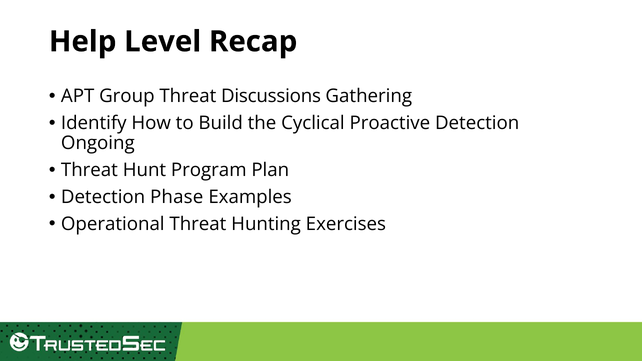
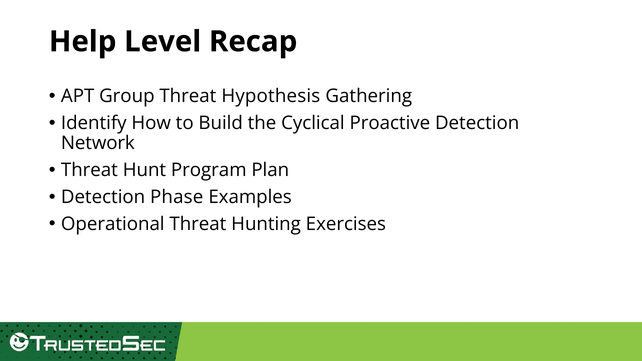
Discussions: Discussions -> Hypothesis
Ongoing: Ongoing -> Network
